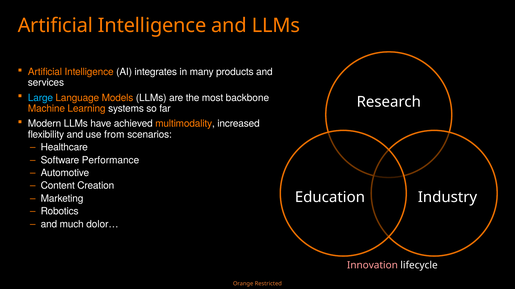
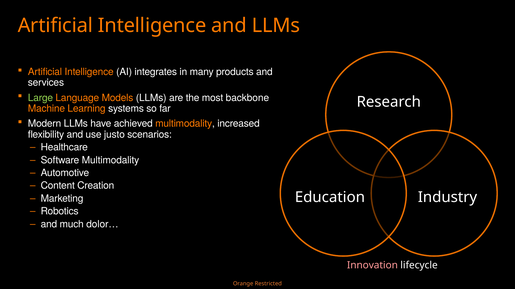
Large colour: light blue -> light green
from: from -> justo
Software Performance: Performance -> Multimodality
